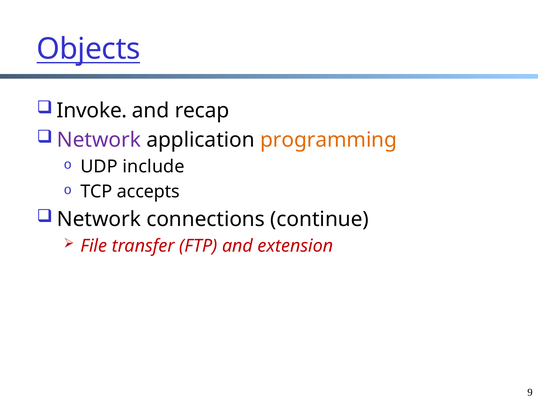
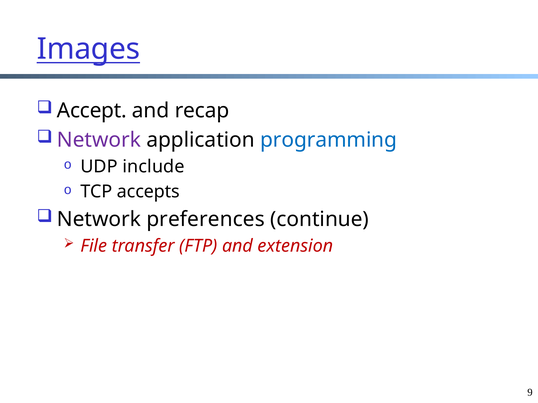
Objects: Objects -> Images
Invoke: Invoke -> Accept
programming colour: orange -> blue
connections: connections -> preferences
